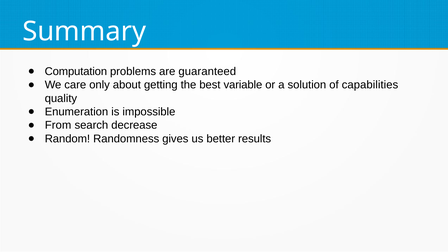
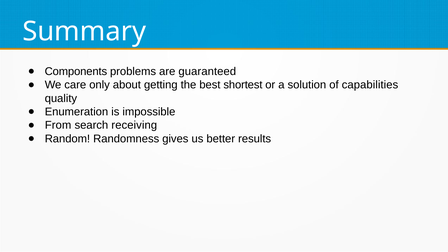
Computation: Computation -> Components
variable: variable -> shortest
decrease: decrease -> receiving
